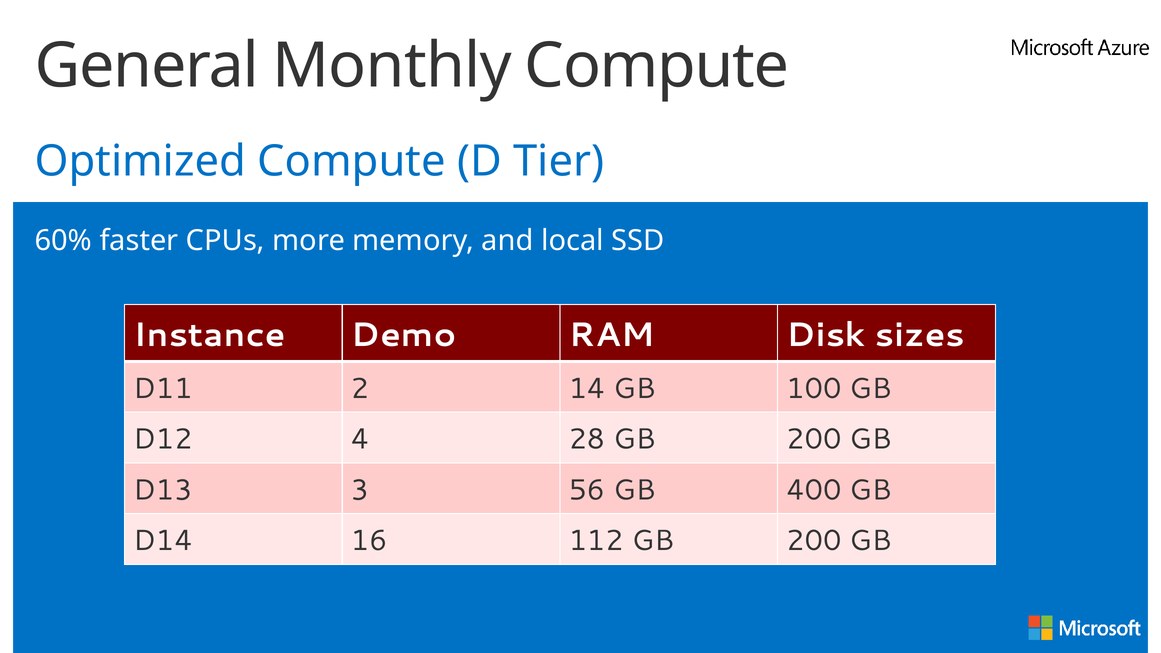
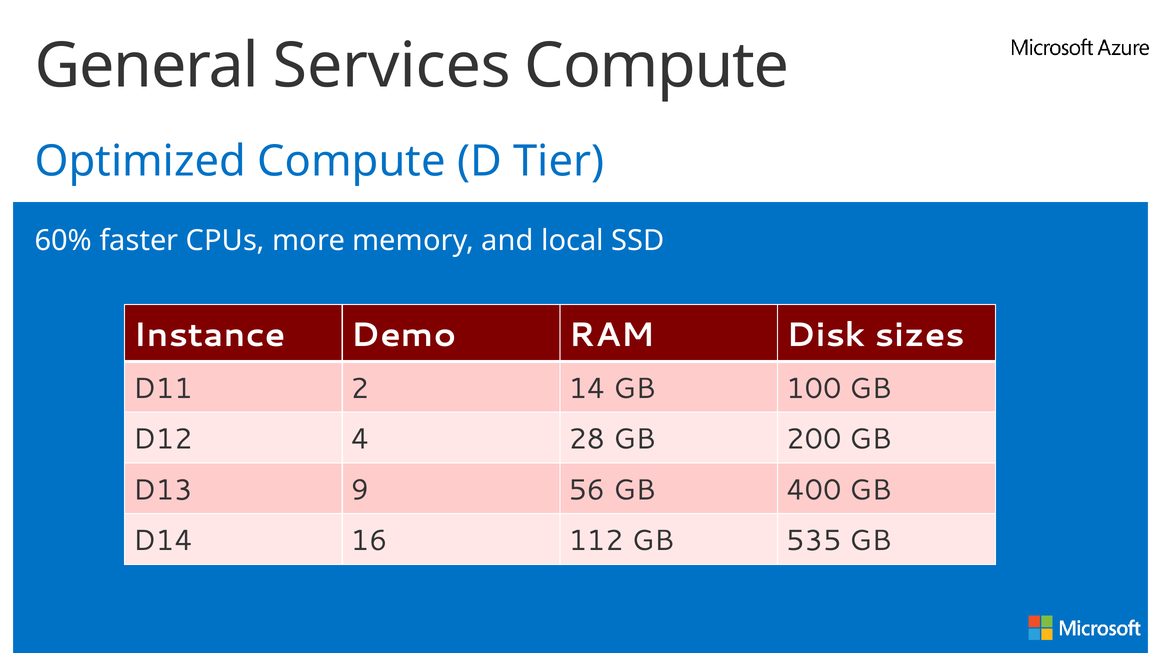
Monthly: Monthly -> Services
3: 3 -> 9
112 GB 200: 200 -> 535
